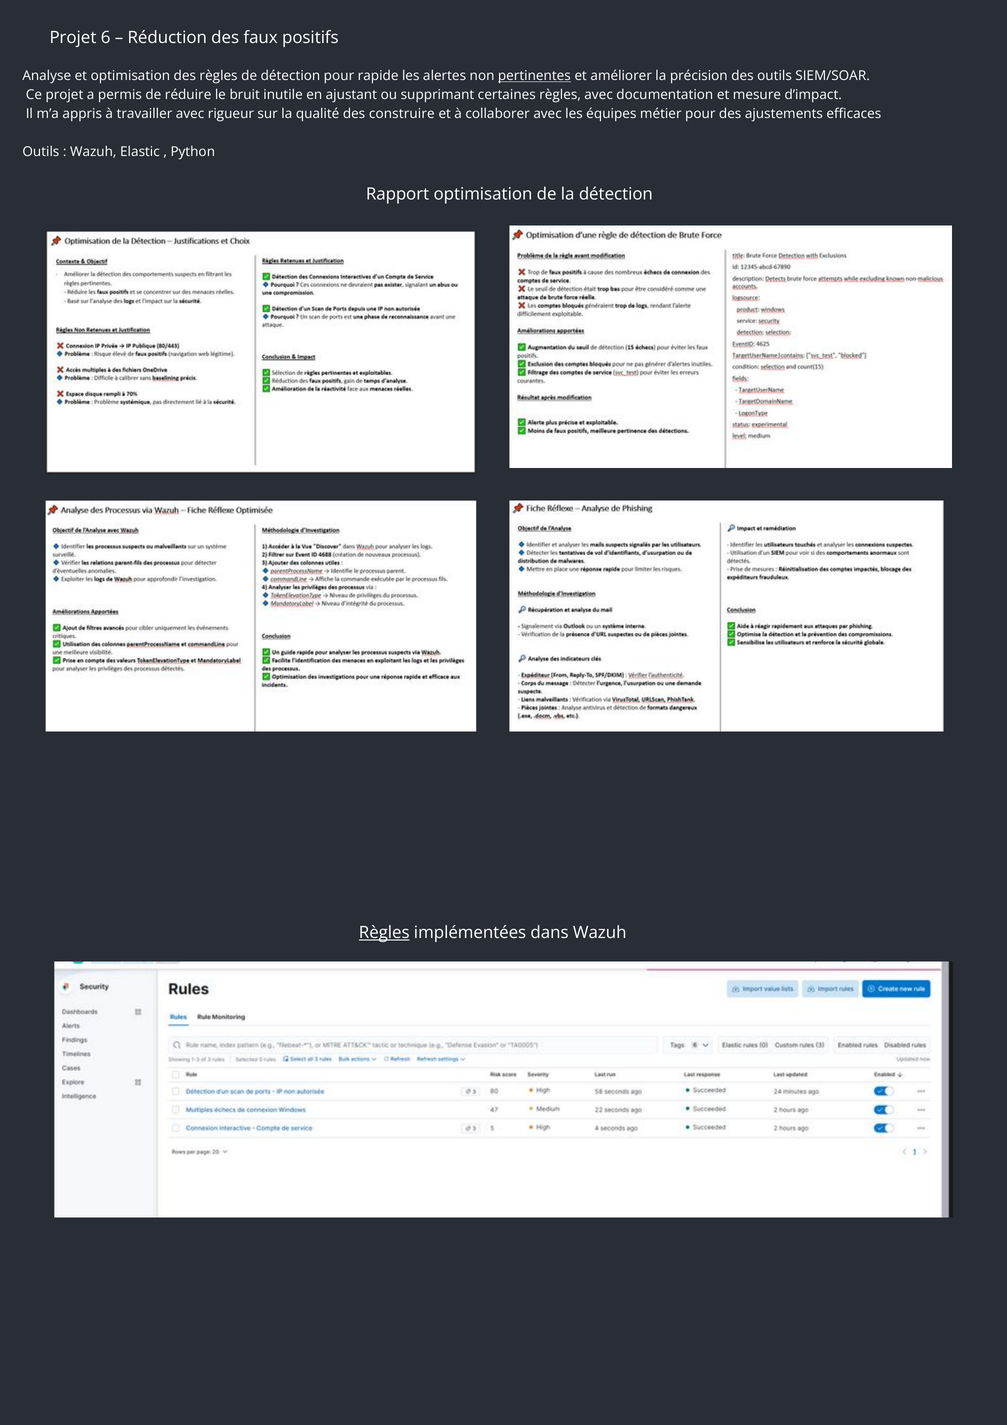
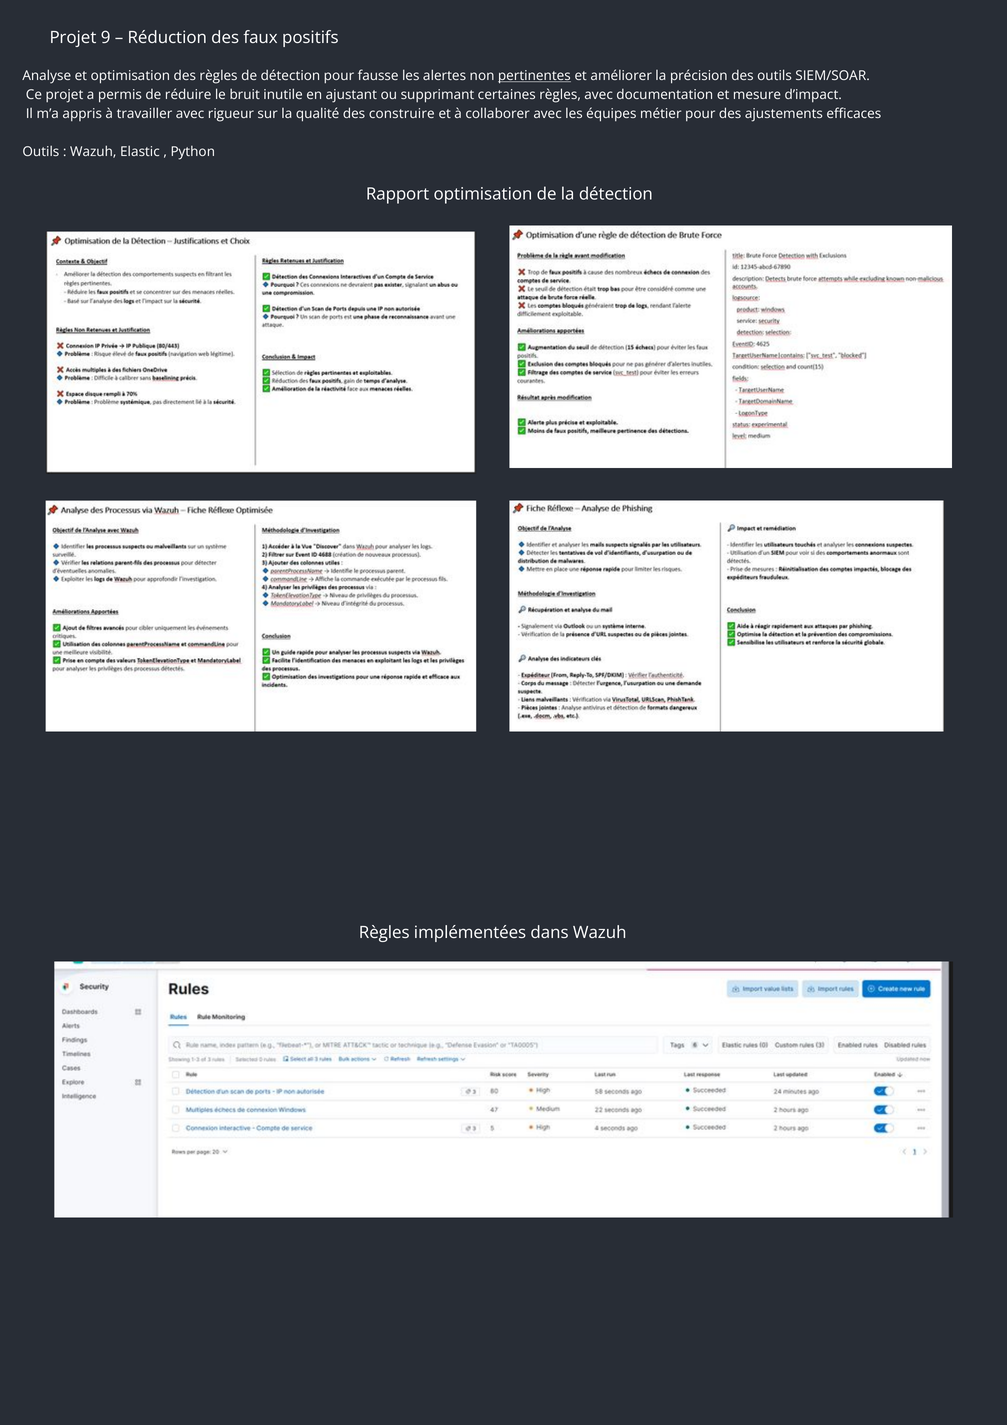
6: 6 -> 9
rapide: rapide -> fausse
Règles at (384, 933) underline: present -> none
